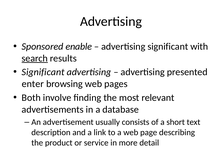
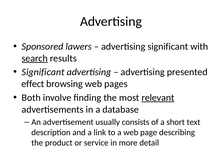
enable: enable -> lawers
enter: enter -> effect
relevant underline: none -> present
